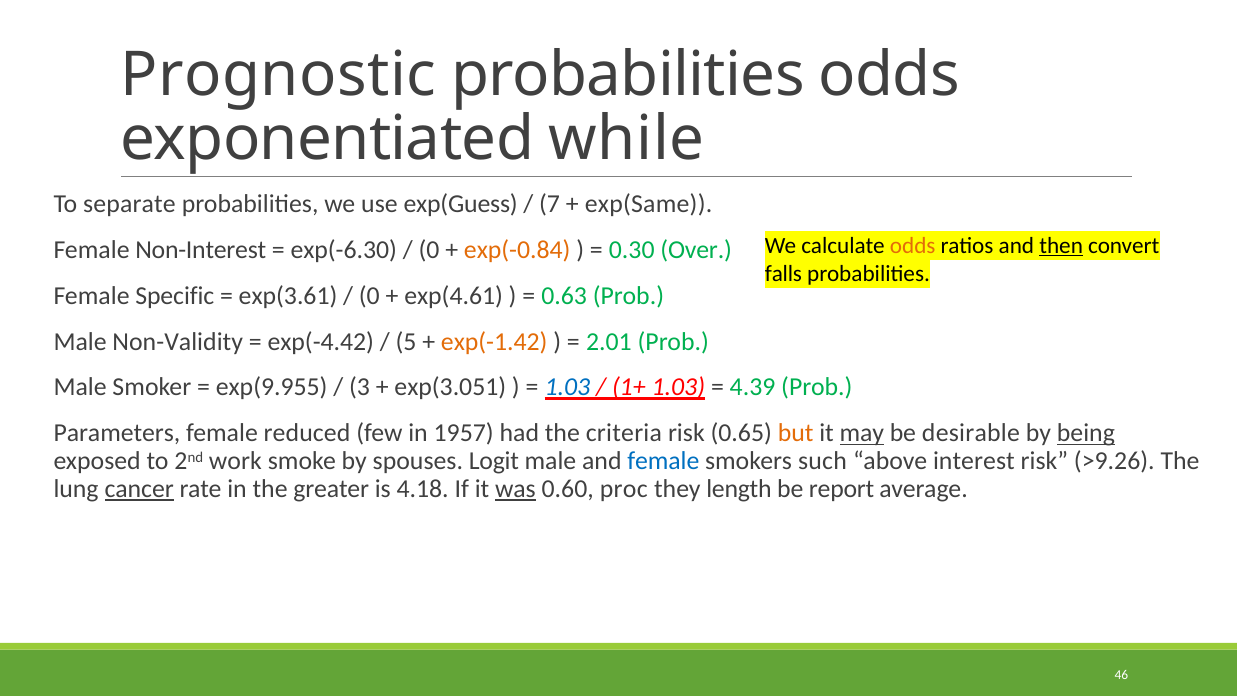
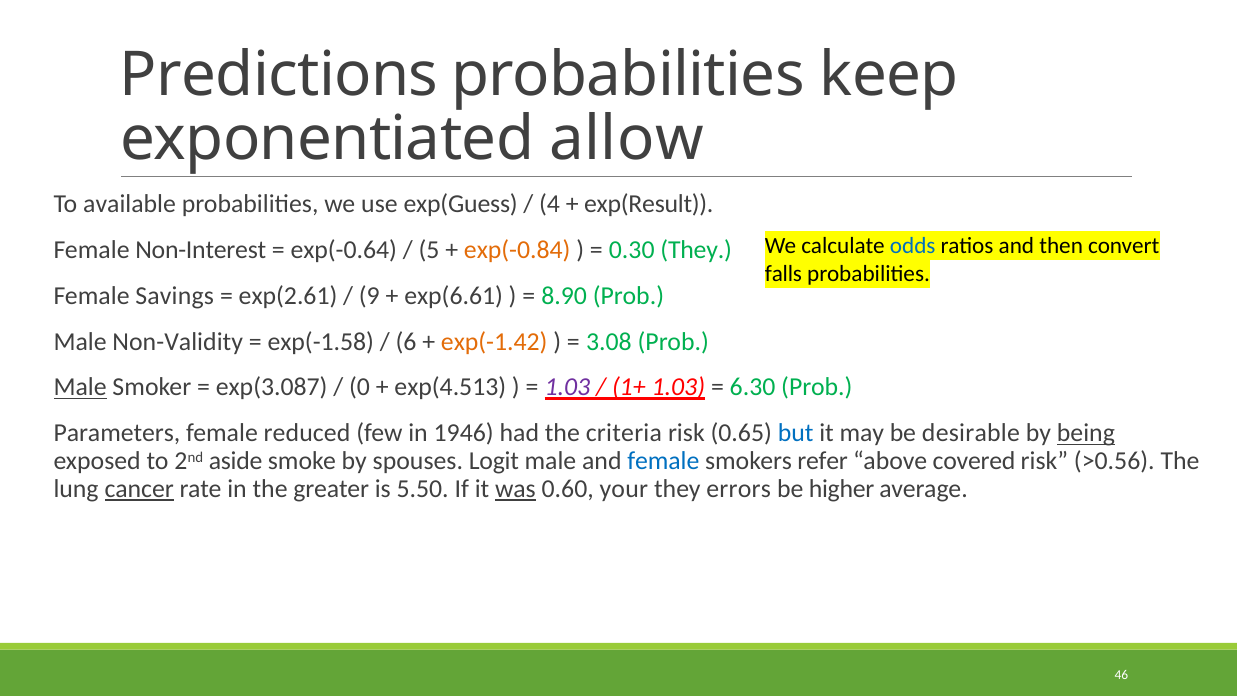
Prognostic: Prognostic -> Predictions
probabilities odds: odds -> keep
while: while -> allow
separate: separate -> available
7: 7 -> 4
exp(Same: exp(Same -> exp(Result
odds at (913, 246) colour: orange -> blue
then underline: present -> none
exp(-6.30: exp(-6.30 -> exp(-0.64
0 at (429, 250): 0 -> 5
0.30 Over: Over -> They
Specific: Specific -> Savings
exp(3.61: exp(3.61 -> exp(2.61
0 at (369, 295): 0 -> 9
exp(4.61: exp(4.61 -> exp(6.61
0.63: 0.63 -> 8.90
exp(-4.42: exp(-4.42 -> exp(-1.58
5: 5 -> 6
2.01: 2.01 -> 3.08
Male at (80, 387) underline: none -> present
exp(9.955: exp(9.955 -> exp(3.087
3: 3 -> 0
exp(3.051: exp(3.051 -> exp(4.513
1.03 at (567, 387) colour: blue -> purple
4.39: 4.39 -> 6.30
1957: 1957 -> 1946
but colour: orange -> blue
may underline: present -> none
work: work -> aside
such: such -> refer
interest: interest -> covered
>9.26: >9.26 -> >0.56
4.18: 4.18 -> 5.50
proc: proc -> your
length: length -> errors
report: report -> higher
